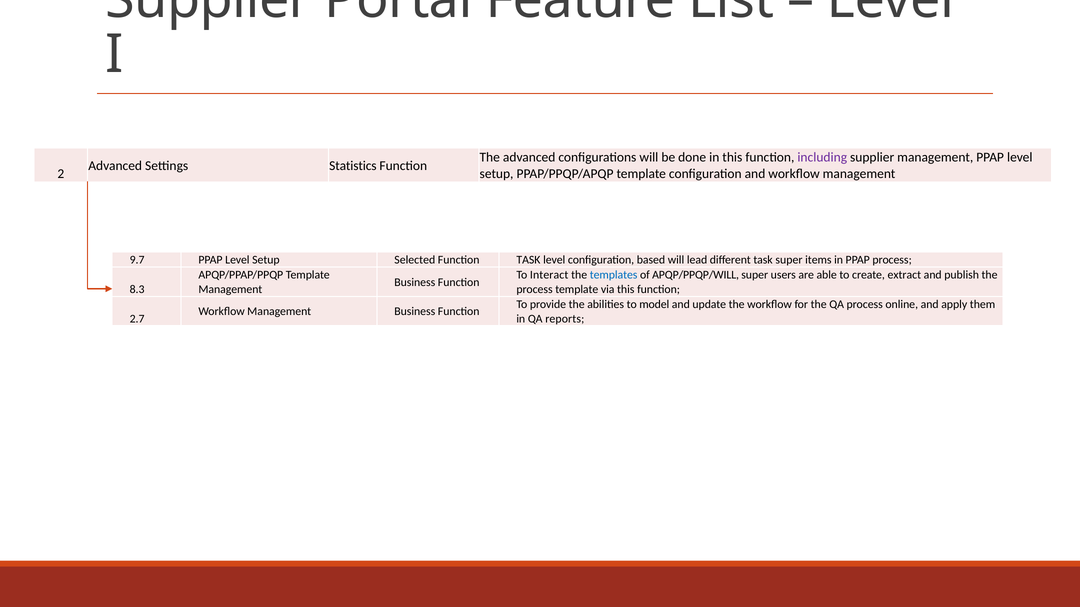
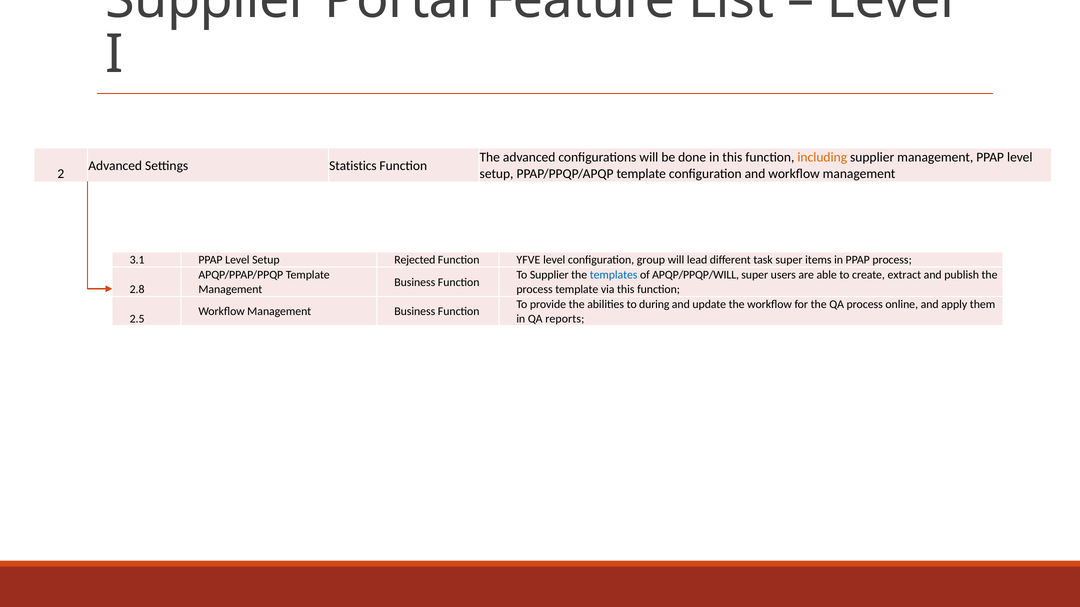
including colour: purple -> orange
9.7: 9.7 -> 3.1
Selected: Selected -> Rejected
Function TASK: TASK -> YFVE
based: based -> group
To Interact: Interact -> Supplier
8.3: 8.3 -> 2.8
model: model -> during
2.7: 2.7 -> 2.5
